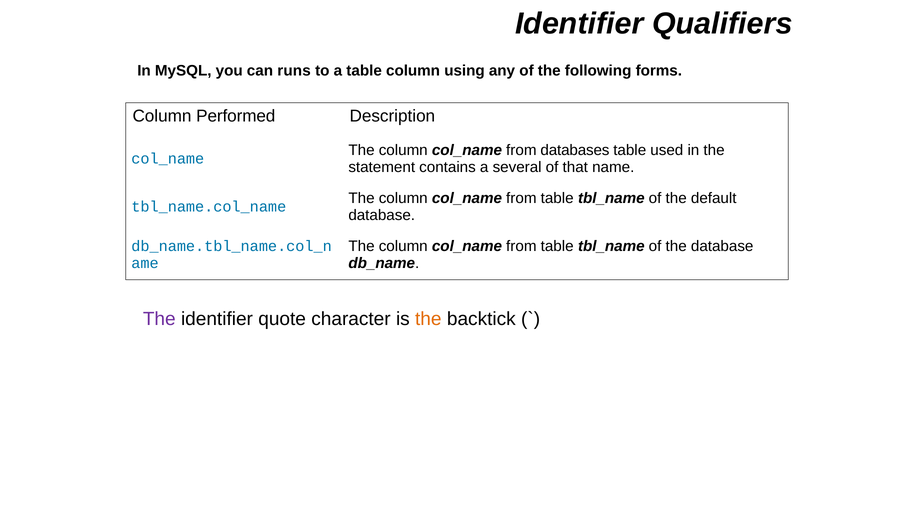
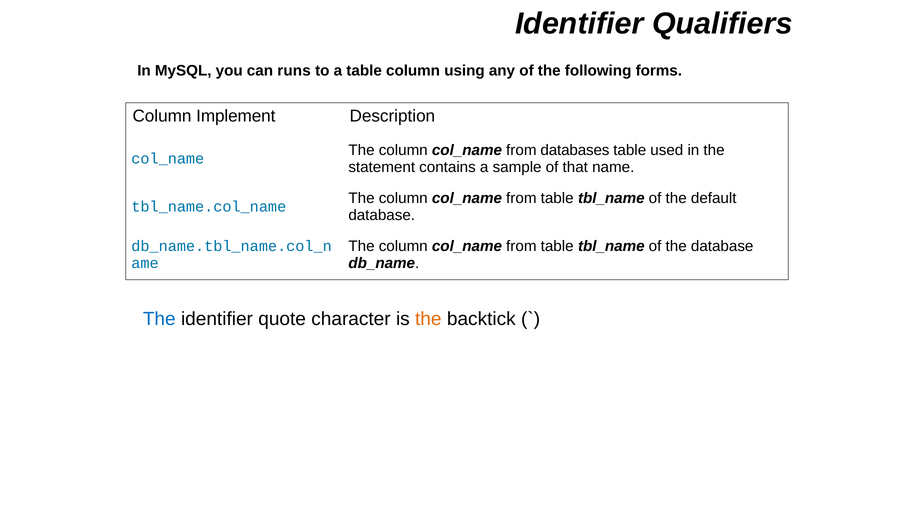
Performed: Performed -> Implement
several: several -> sample
The at (159, 319) colour: purple -> blue
